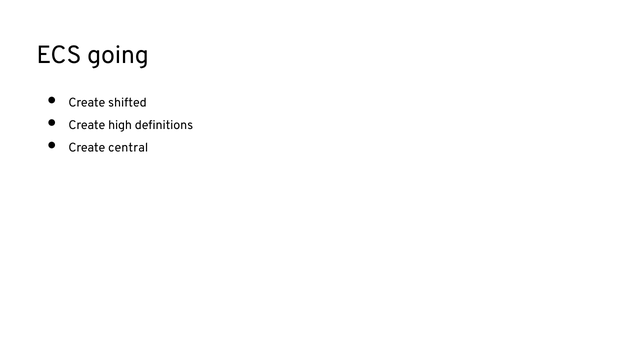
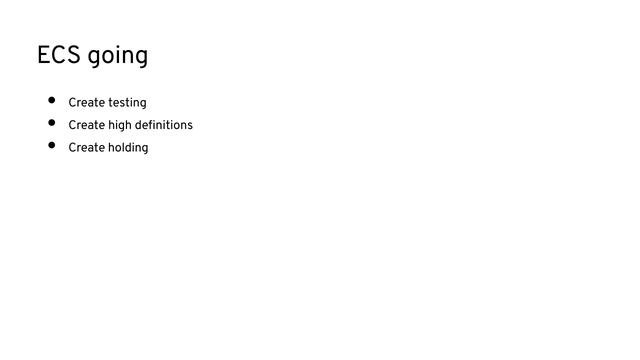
shifted: shifted -> testing
central: central -> holding
